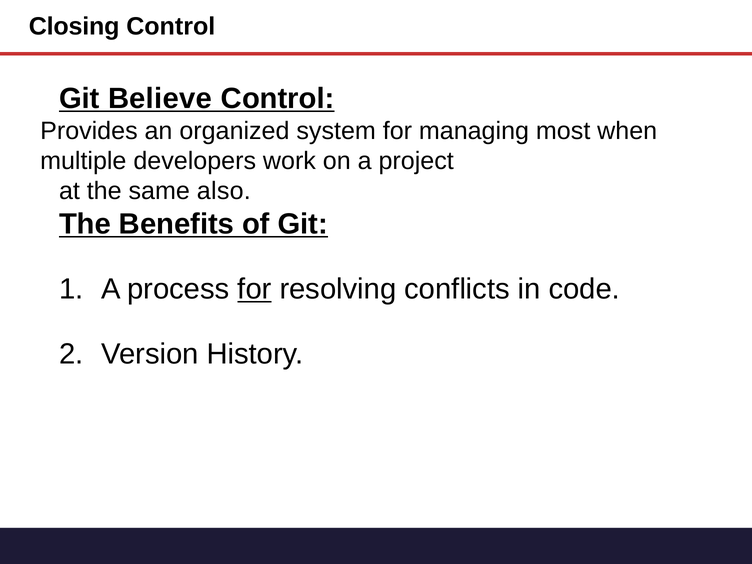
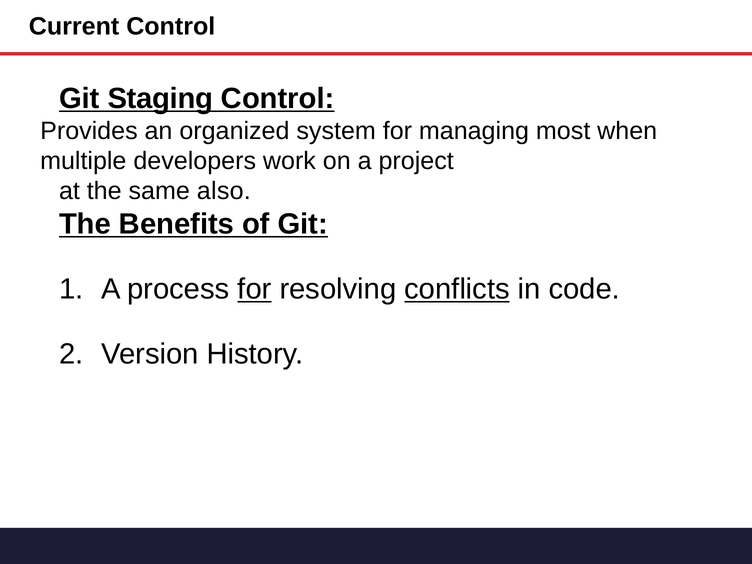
Closing: Closing -> Current
Believe: Believe -> Staging
conflicts underline: none -> present
